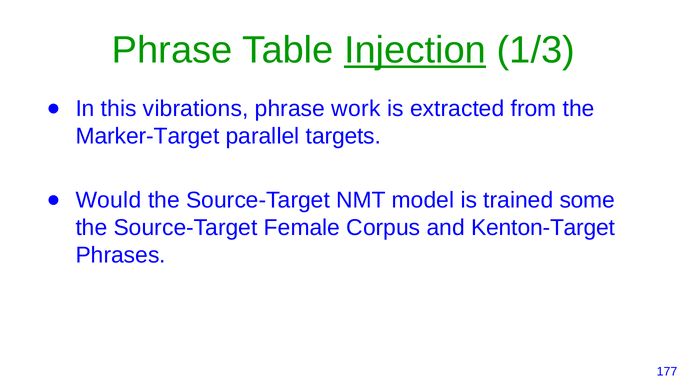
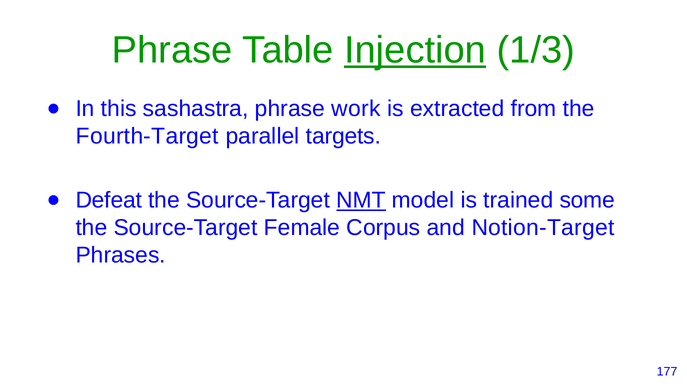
vibrations: vibrations -> sashastra
Marker-Target: Marker-Target -> Fourth-Target
Would: Would -> Defeat
NMT underline: none -> present
Kenton-Target: Kenton-Target -> Notion-Target
